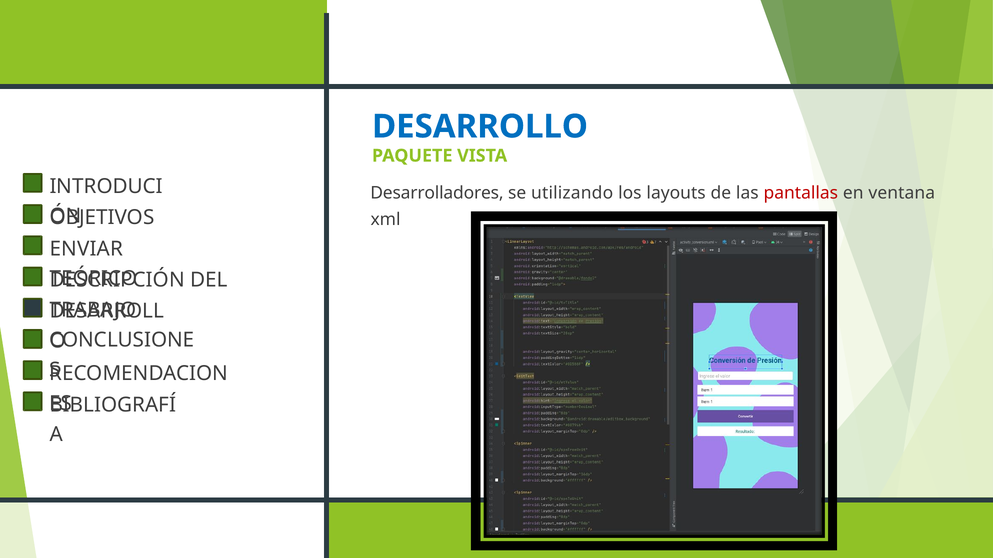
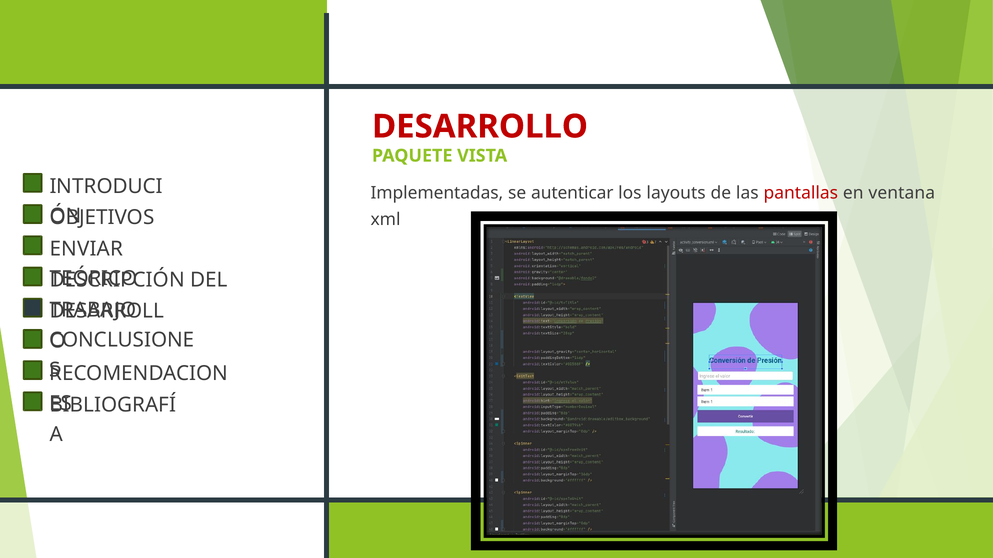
DESARROLLO colour: blue -> red
Desarrolladores: Desarrolladores -> Implementadas
utilizando: utilizando -> autenticar
